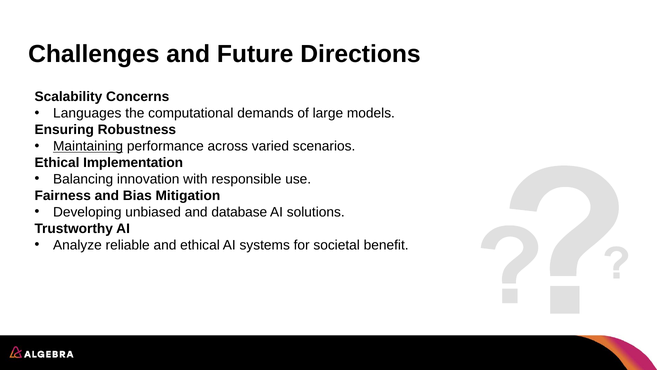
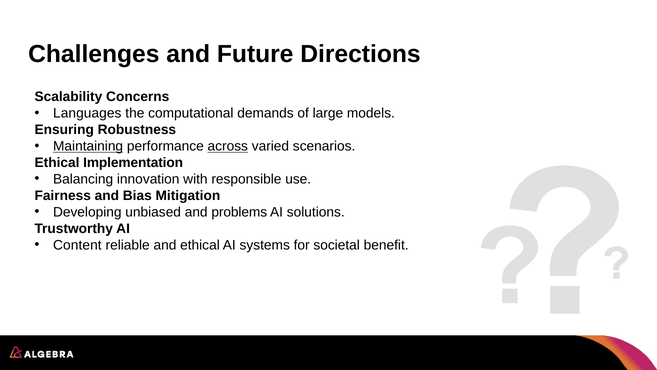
across underline: none -> present
database: database -> problems
Analyze: Analyze -> Content
